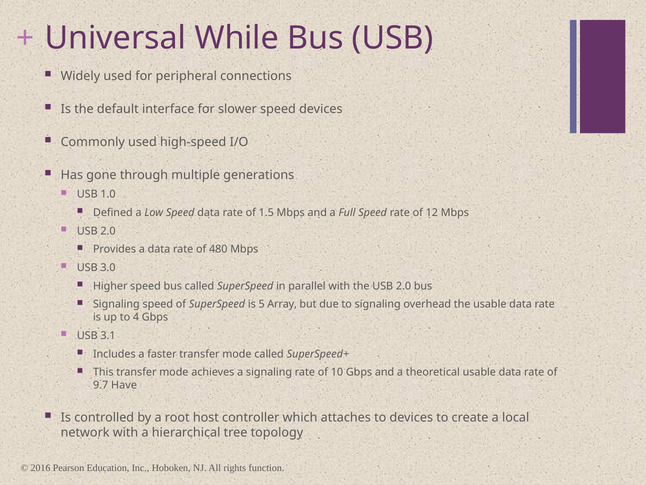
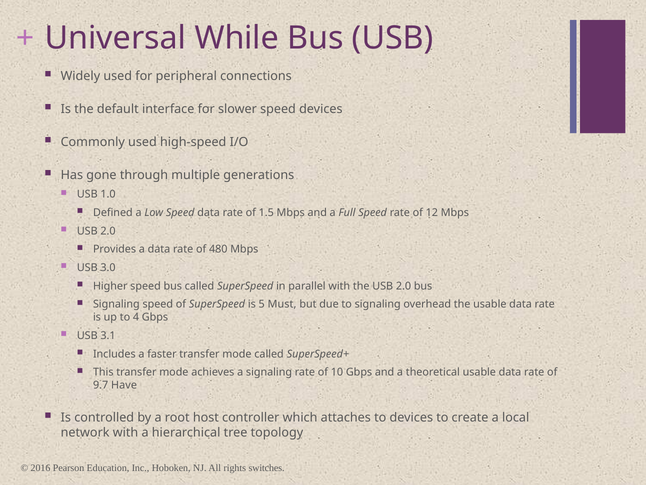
Array: Array -> Must
function: function -> switches
